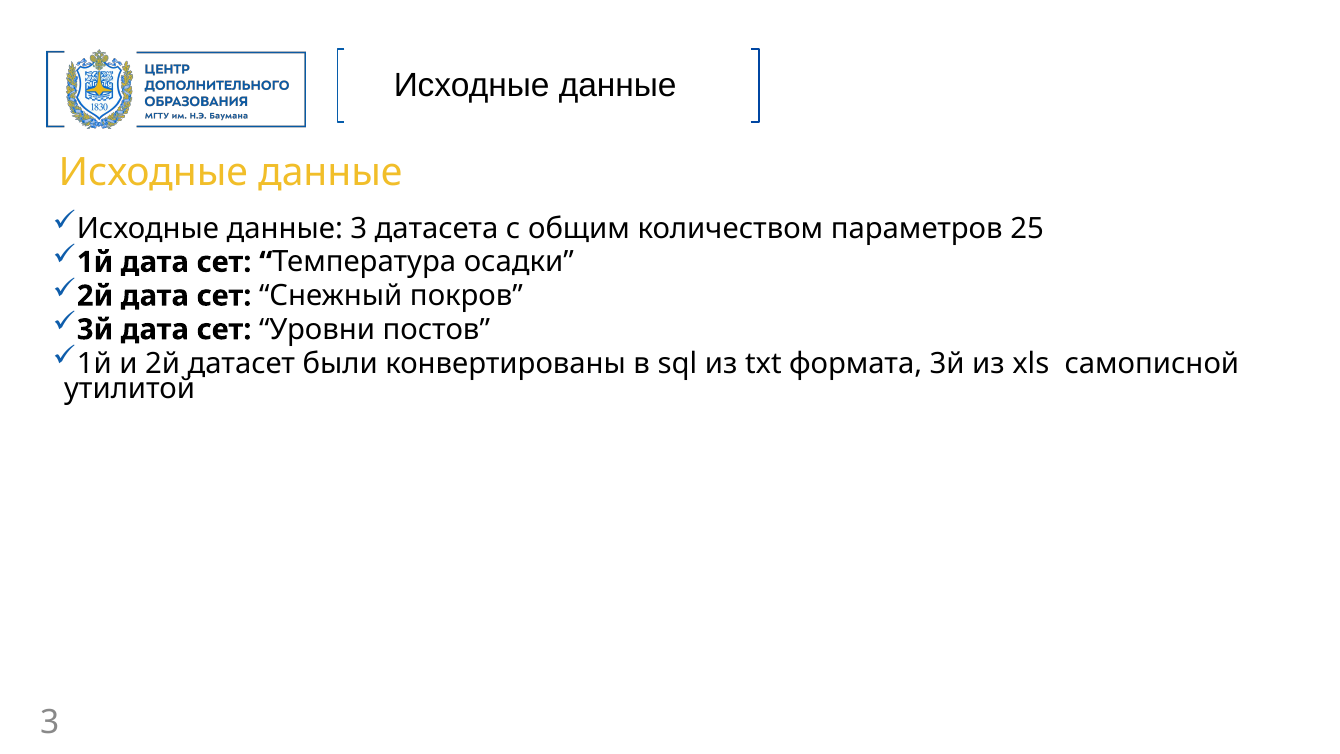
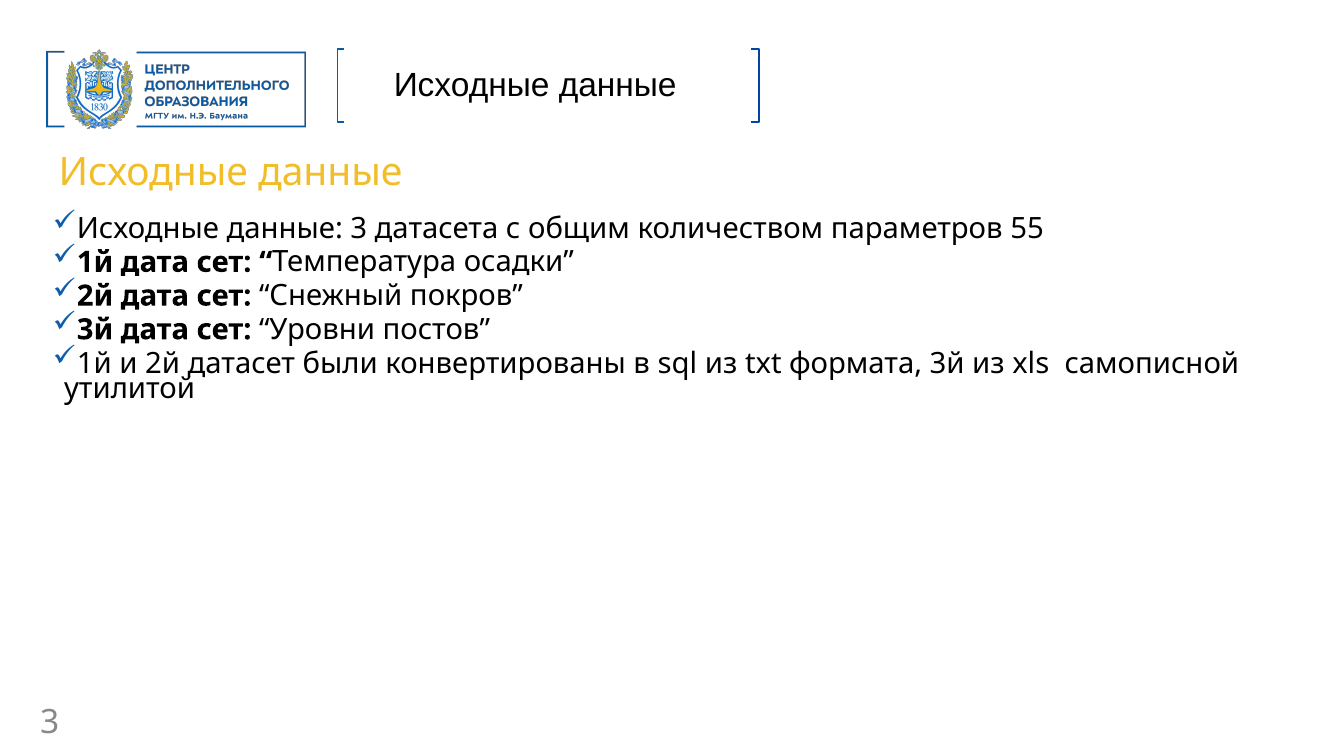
25: 25 -> 55
